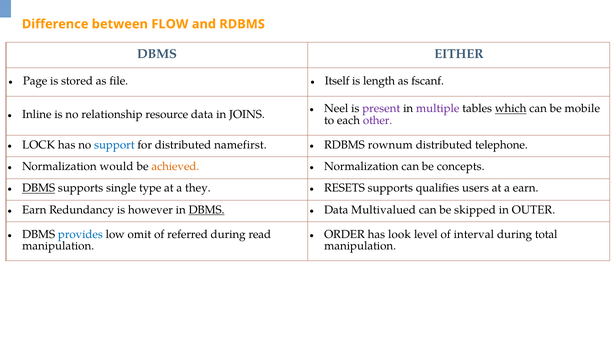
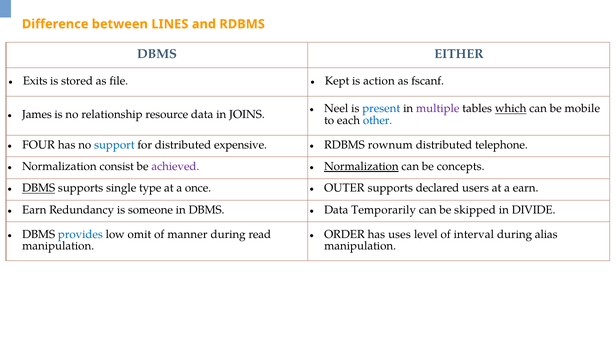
FLOW: FLOW -> LINES
Page: Page -> Exits
Itself: Itself -> Kept
length: length -> action
present colour: purple -> blue
Inline: Inline -> James
other colour: purple -> blue
LOCK: LOCK -> FOUR
namefirst: namefirst -> expensive
would: would -> consist
achieved colour: orange -> purple
Normalization at (361, 166) underline: none -> present
they: they -> once
RESETS: RESETS -> OUTER
qualifies: qualifies -> declared
however: however -> someone
DBMS at (207, 209) underline: present -> none
Multivalued: Multivalued -> Temporarily
OUTER: OUTER -> DIVIDE
referred: referred -> manner
look: look -> uses
total: total -> alias
